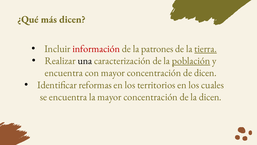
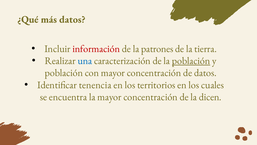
más dicen: dicen -> datos
tierra underline: present -> none
una colour: black -> blue
encuentra at (64, 73): encuentra -> población
de dicen: dicen -> datos
reformas: reformas -> tenencia
